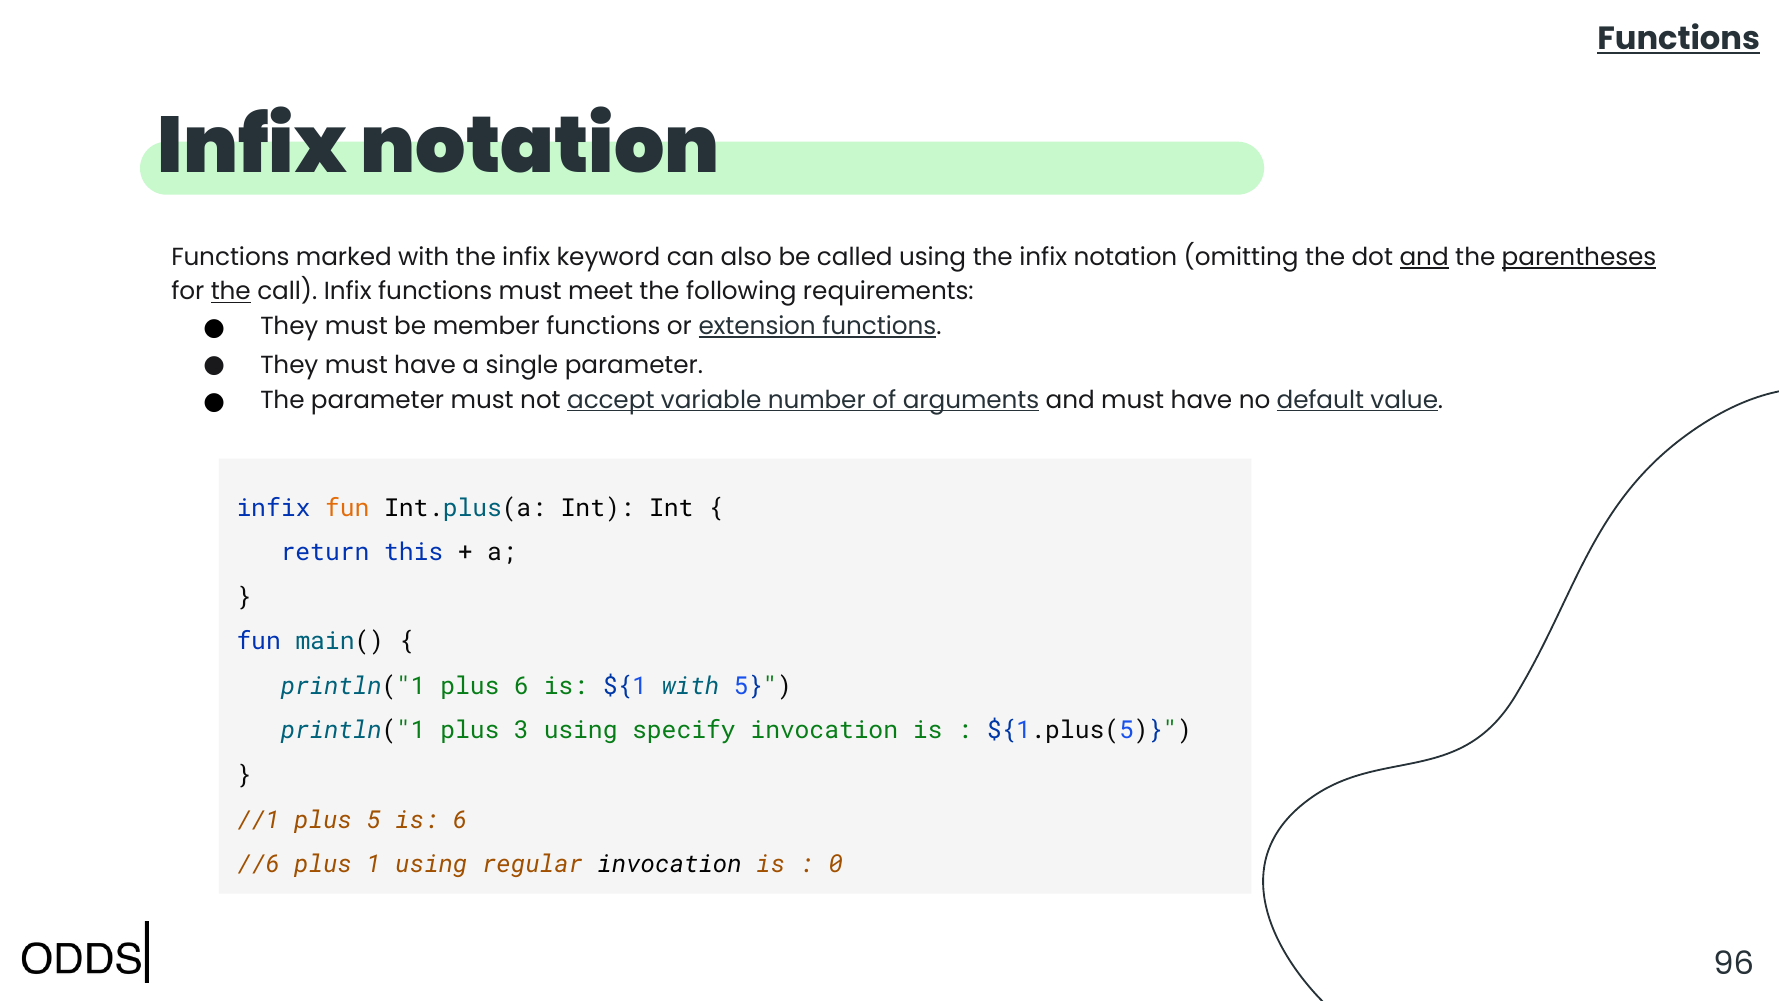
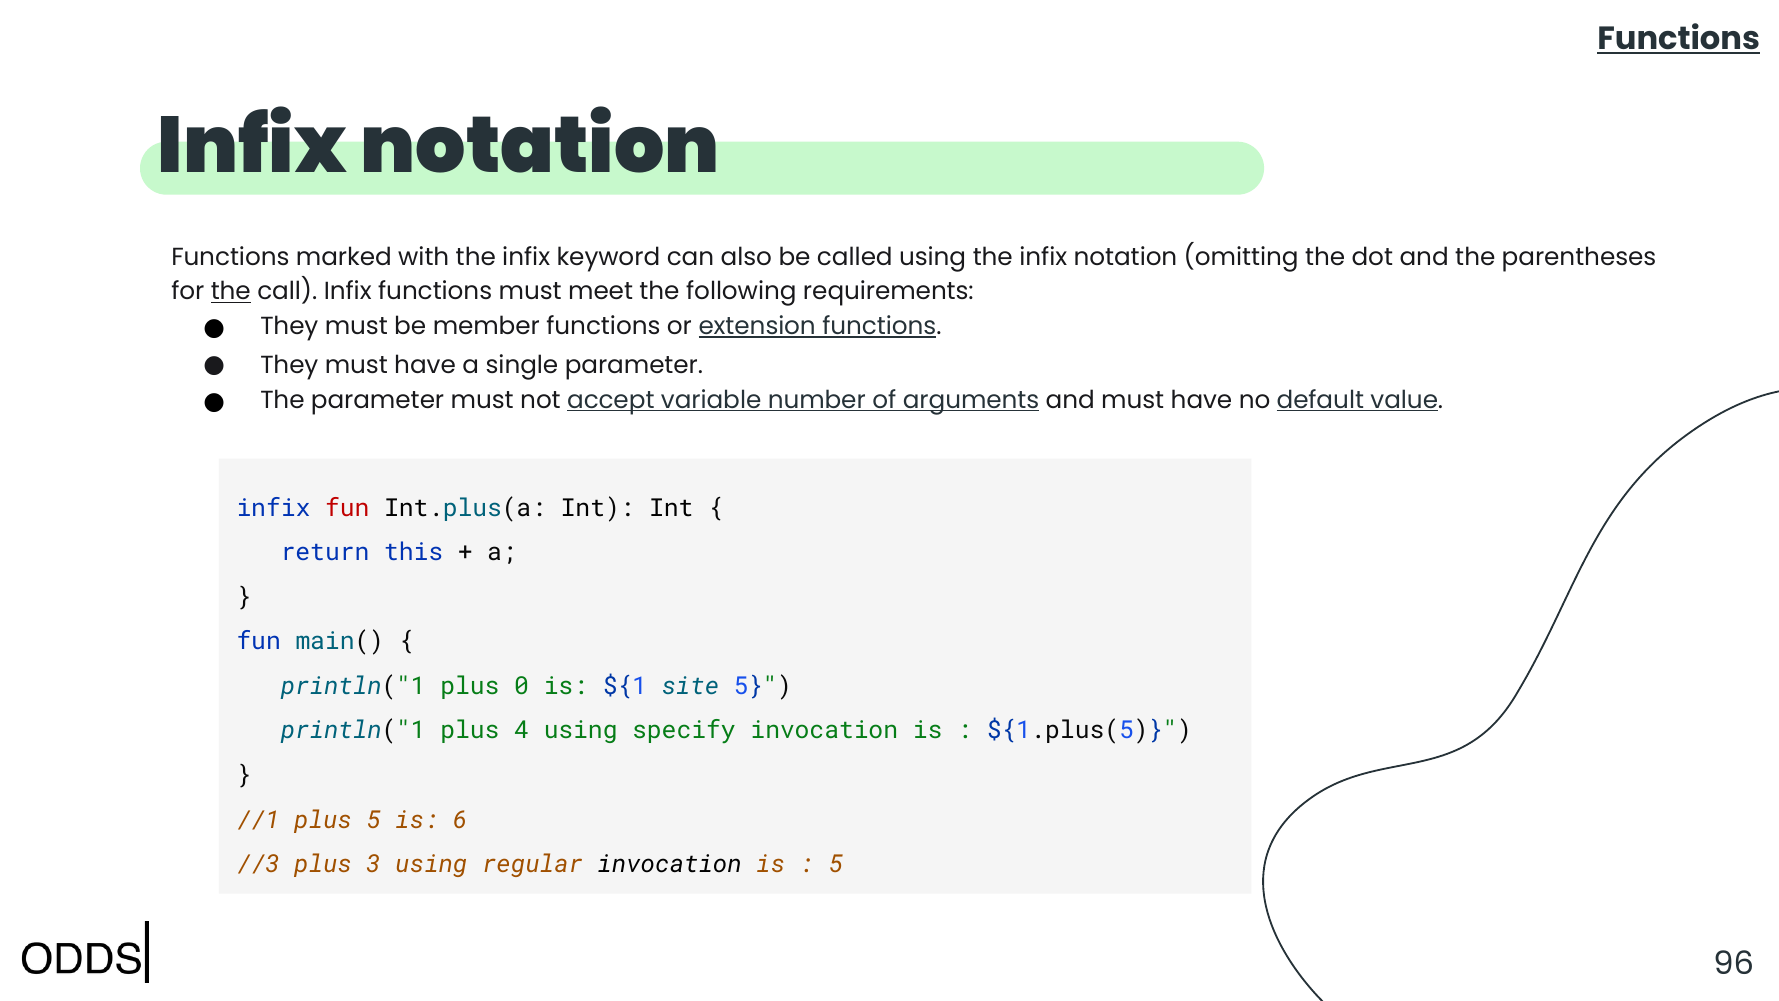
and at (1424, 258) underline: present -> none
parentheses underline: present -> none
fun at (347, 508) colour: orange -> red
plus 6: 6 -> 0
${1 with: with -> site
3: 3 -> 4
//6: //6 -> //3
1: 1 -> 3
0 at (836, 864): 0 -> 5
